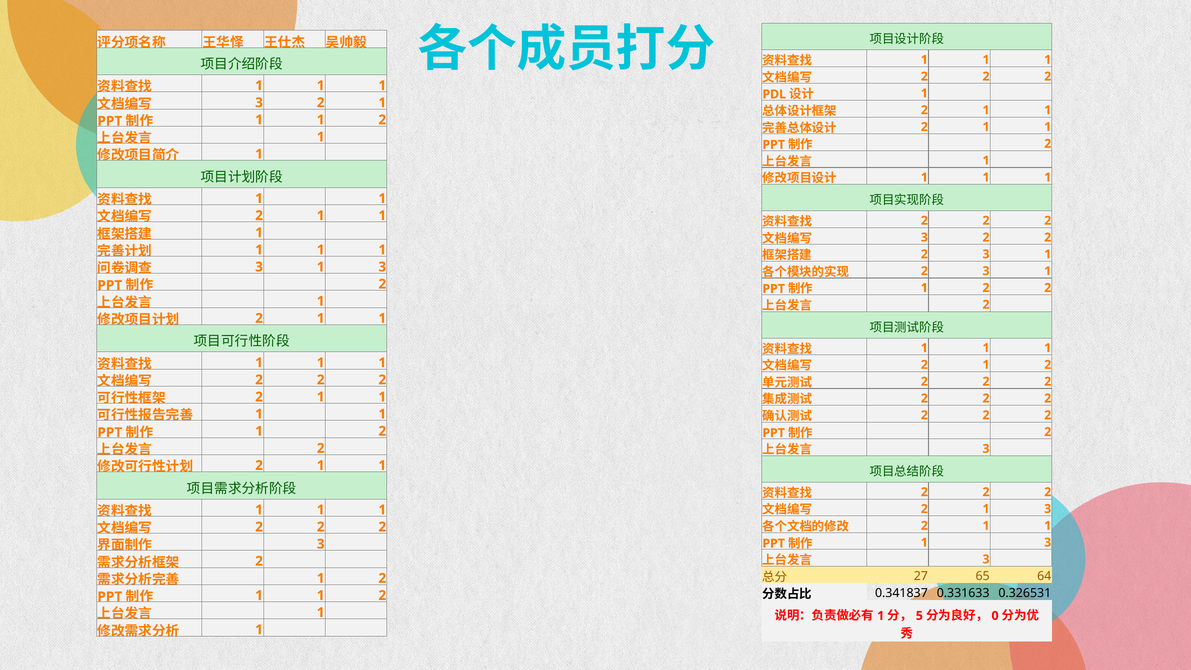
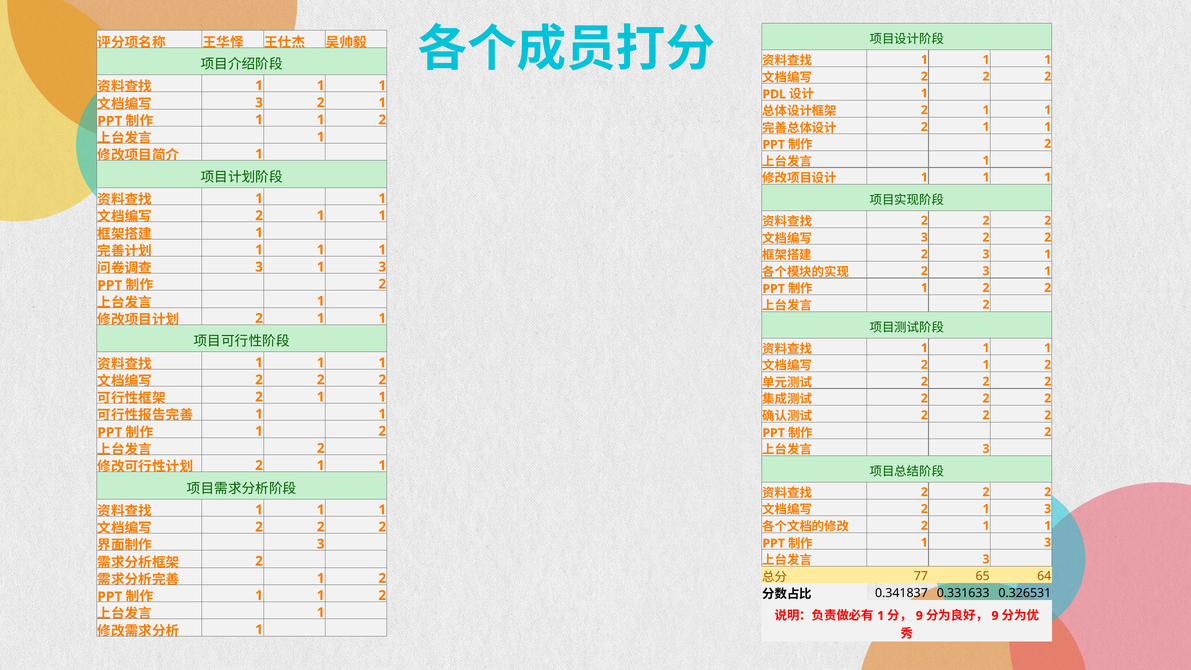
27: 27 -> 77
5 at (919, 616): 5 -> 9
0 at (995, 616): 0 -> 9
